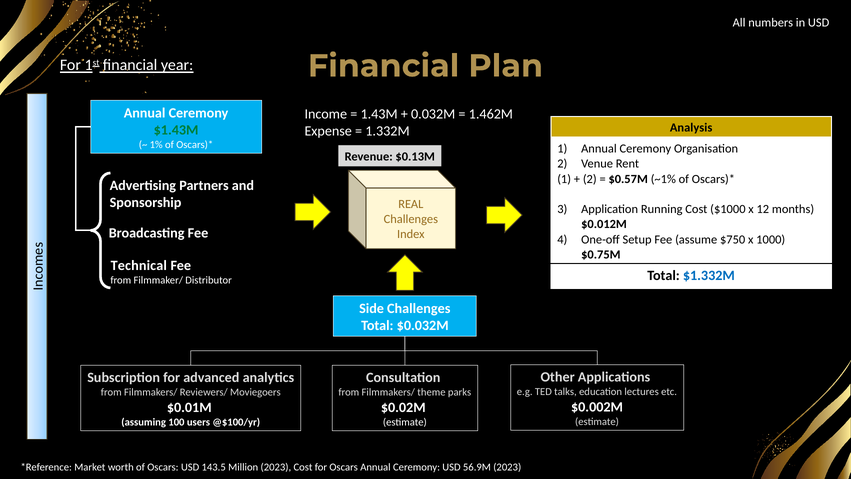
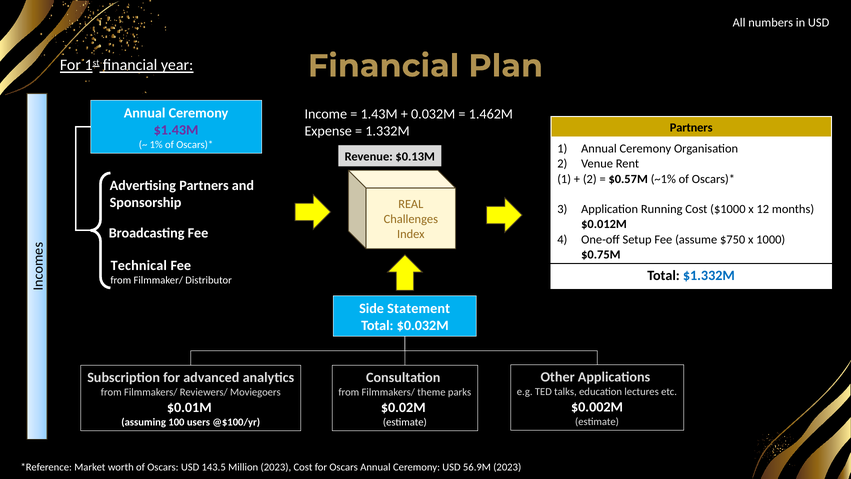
Analysis at (691, 127): Analysis -> Partners
$1.43M colour: green -> purple
Side Challenges: Challenges -> Statement
